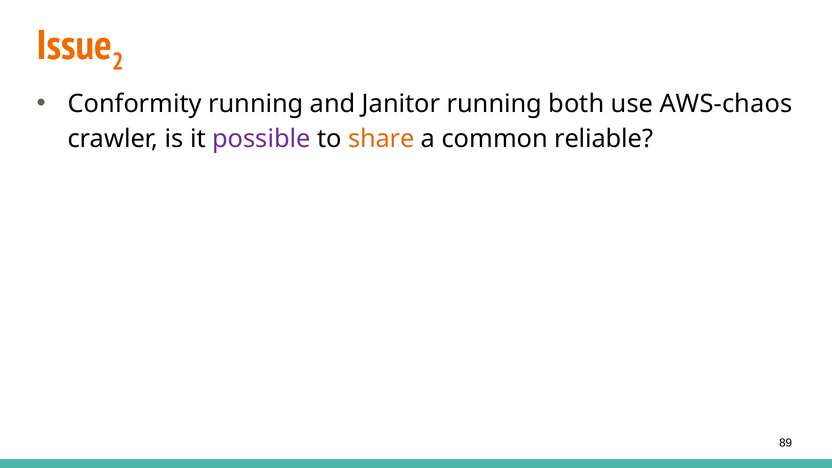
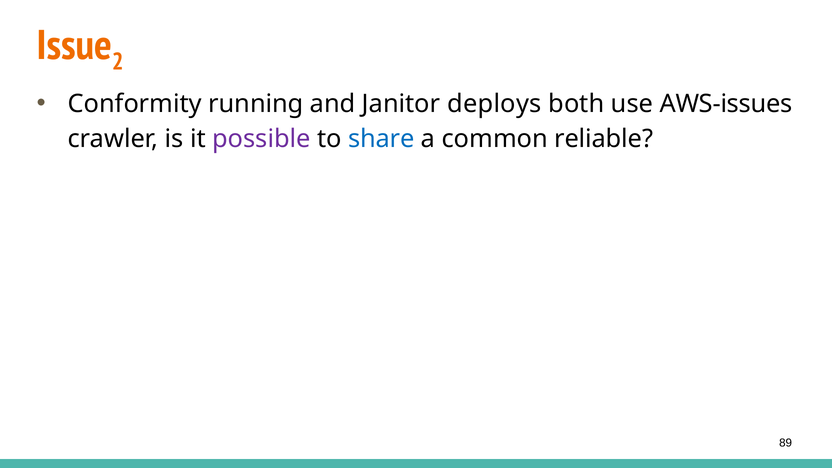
Janitor running: running -> deploys
AWS-chaos: AWS-chaos -> AWS-issues
share colour: orange -> blue
